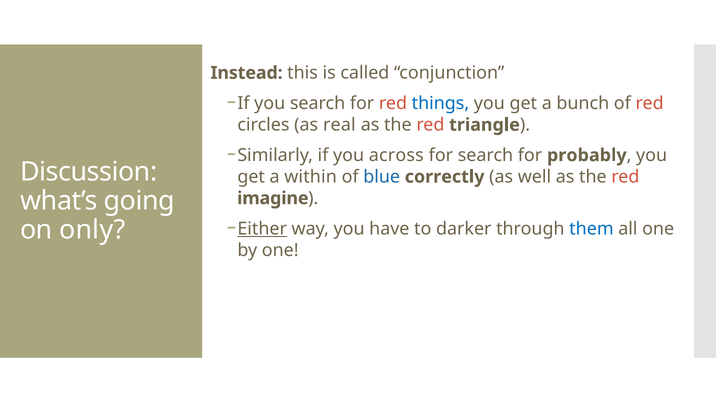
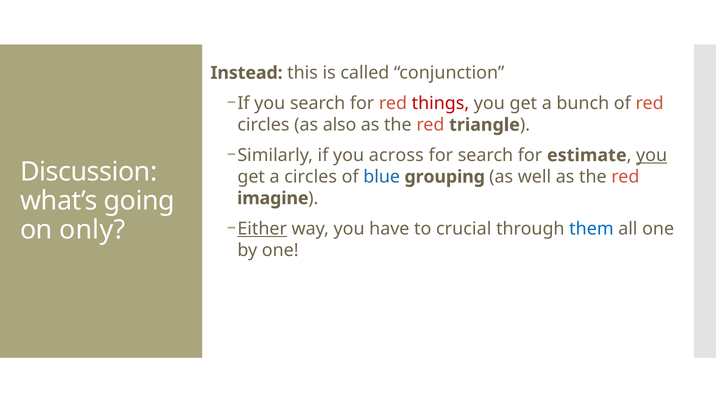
things colour: blue -> red
real: real -> also
probably: probably -> estimate
you at (652, 155) underline: none -> present
a within: within -> circles
correctly: correctly -> grouping
darker: darker -> crucial
